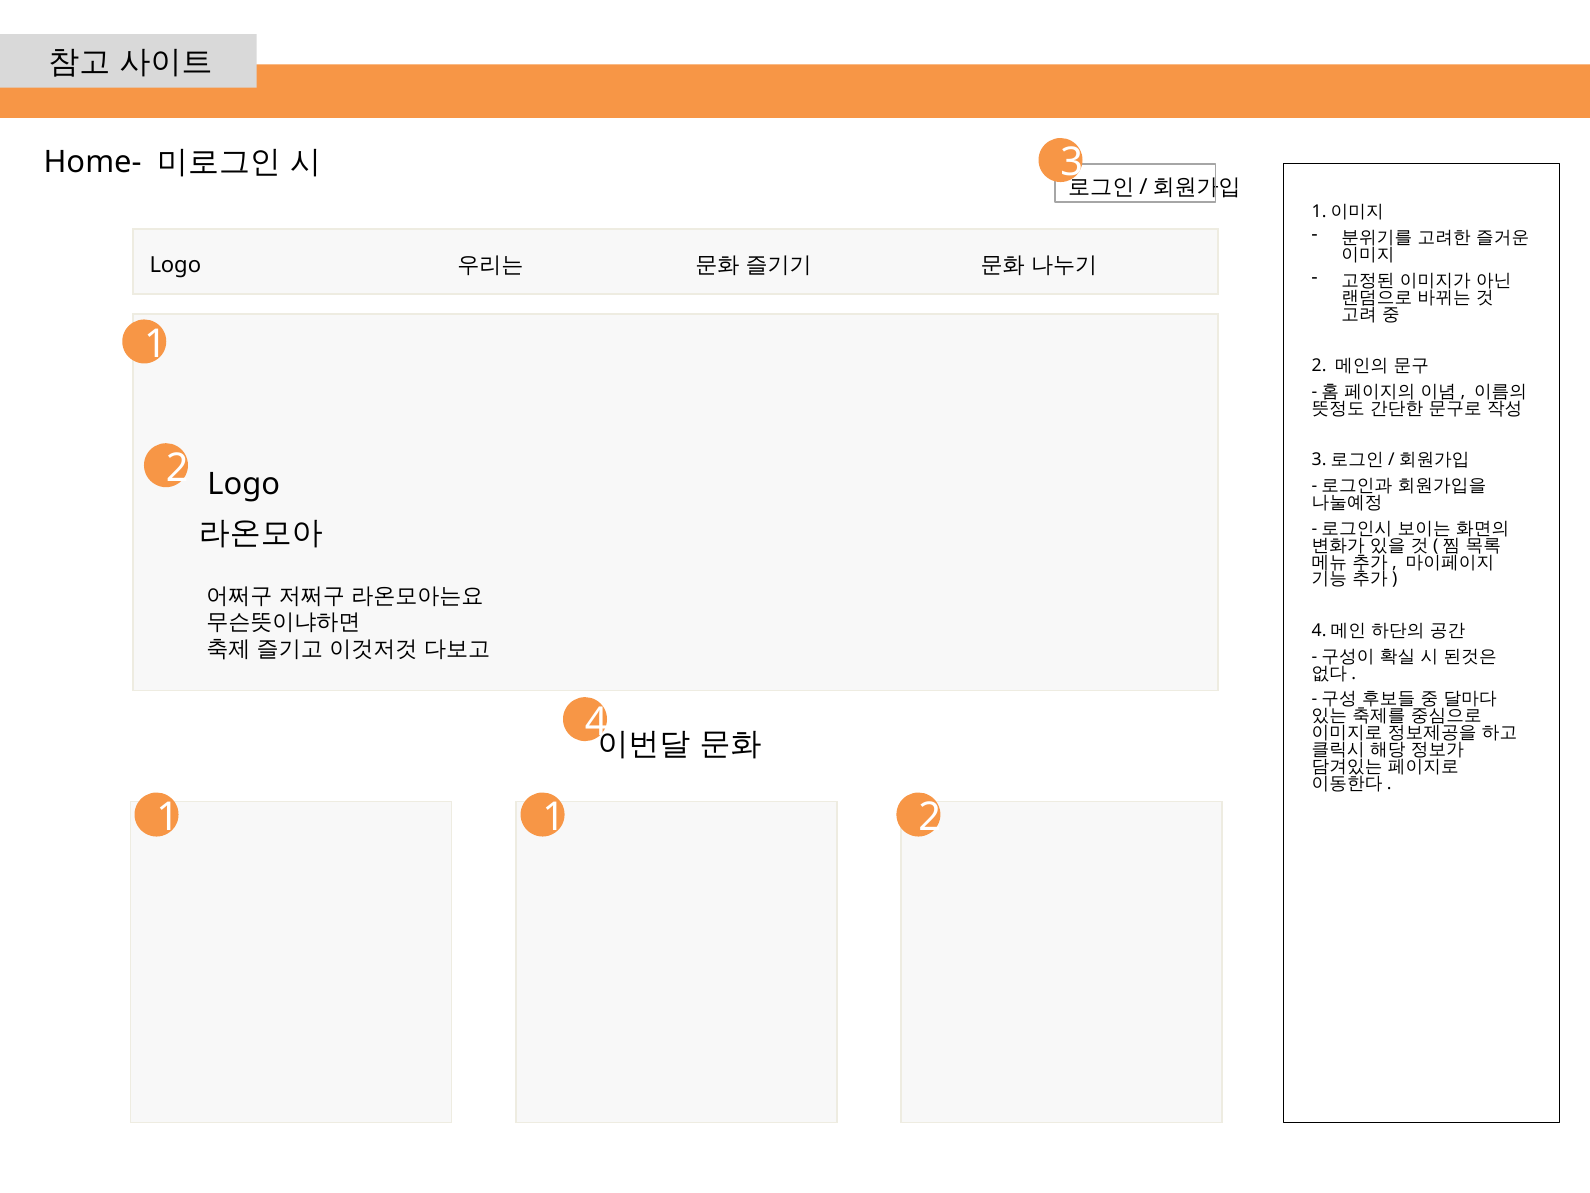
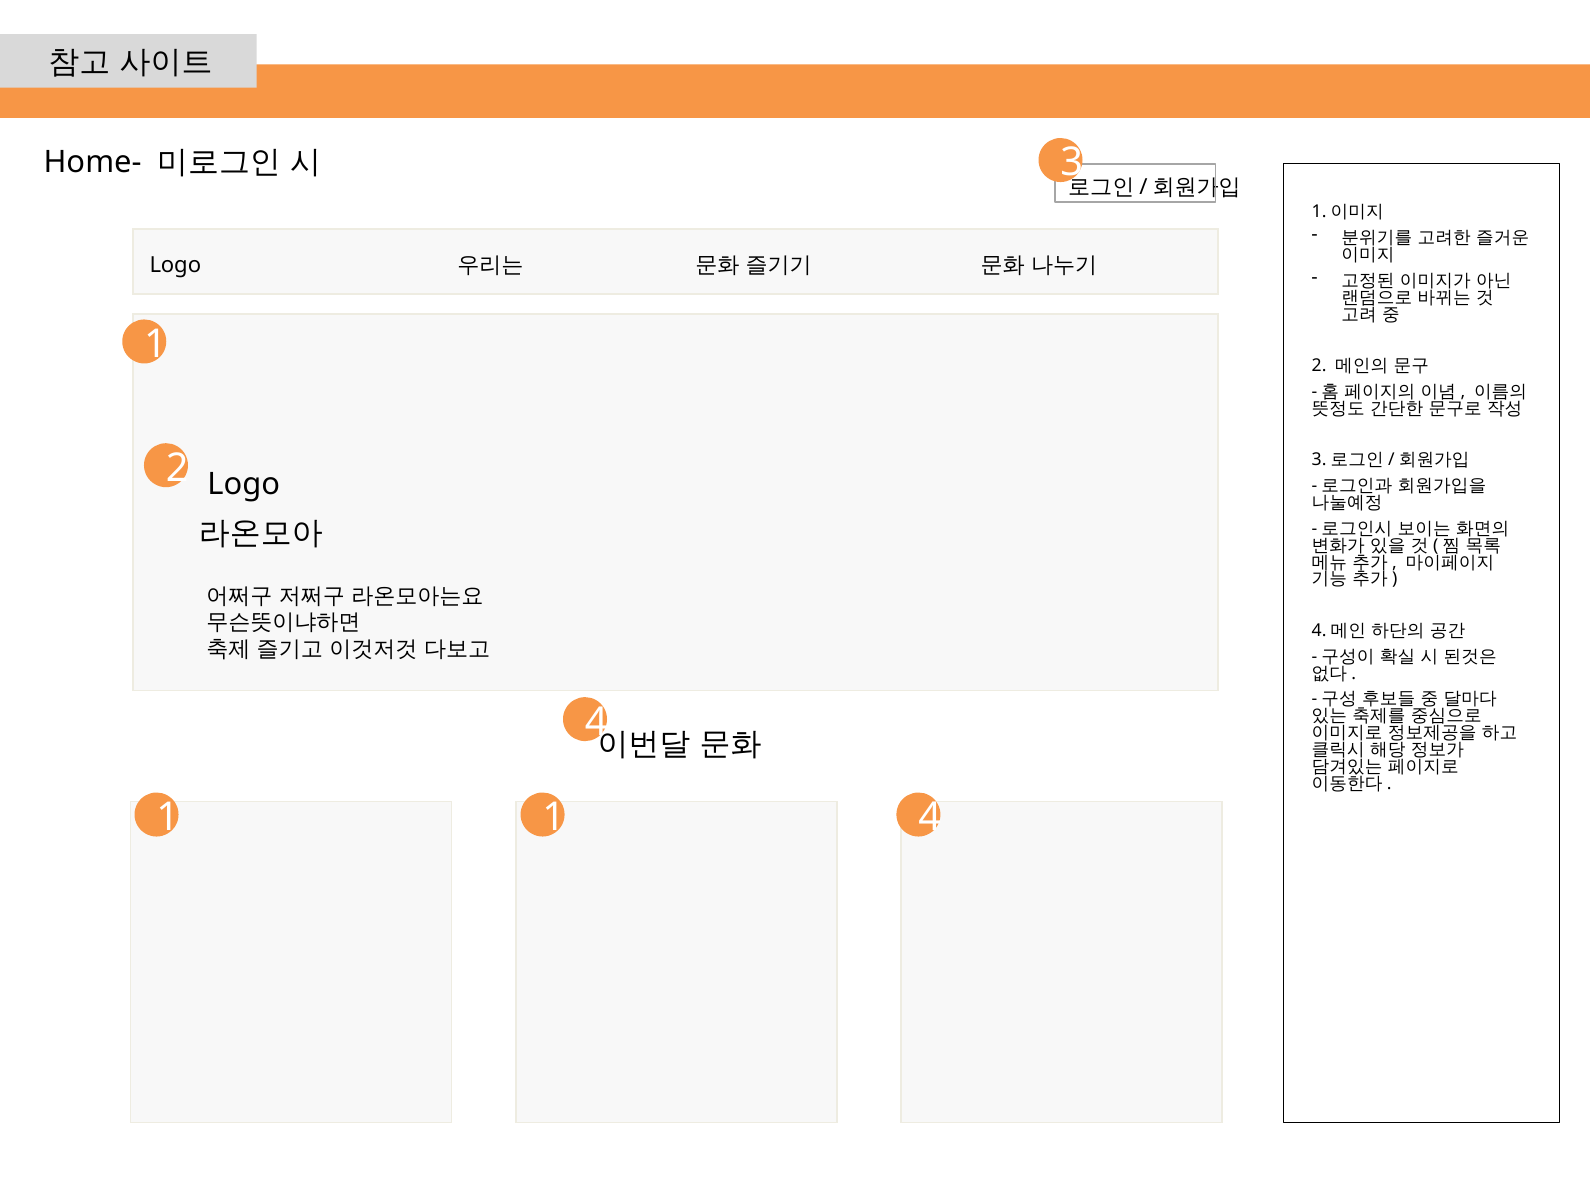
1 2: 2 -> 4
